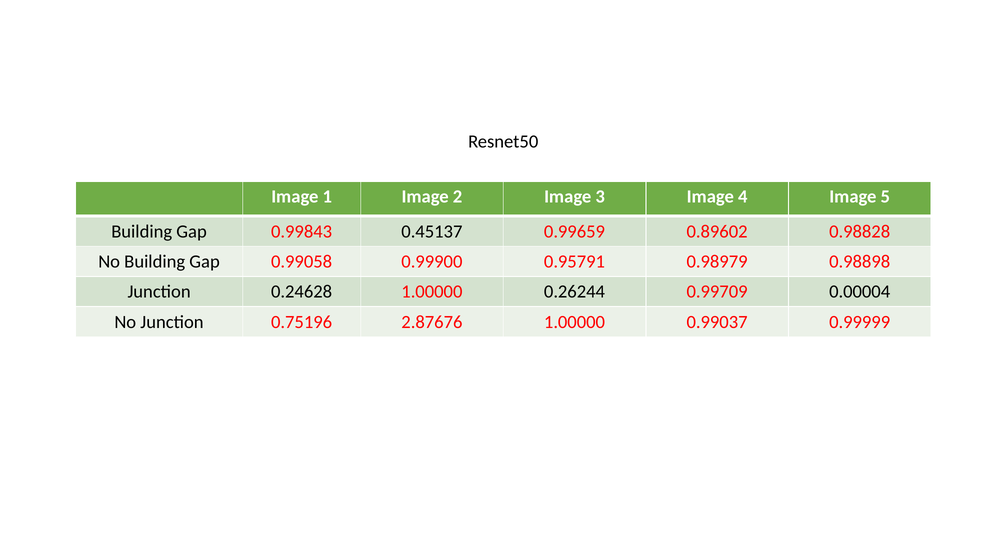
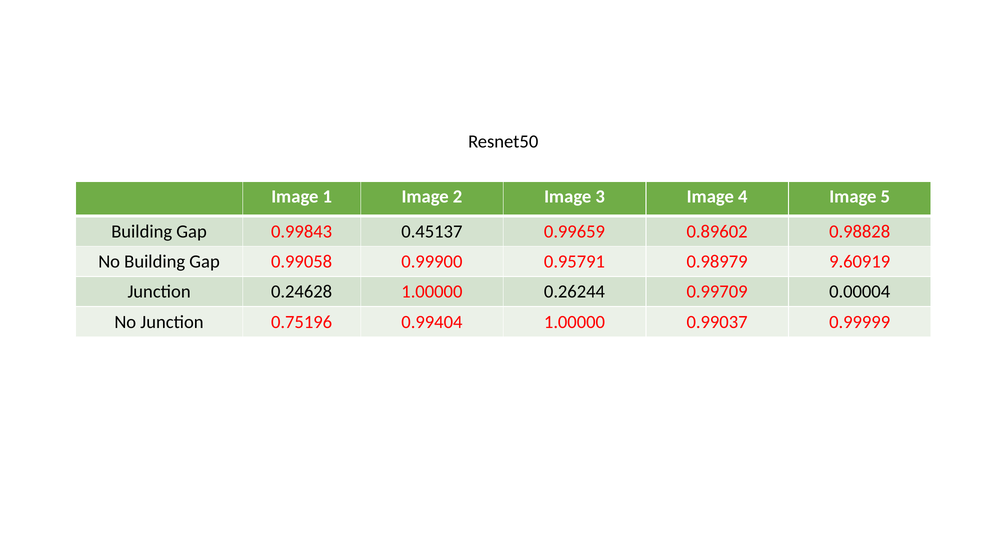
0.98898: 0.98898 -> 9.60919
2.87676: 2.87676 -> 0.99404
